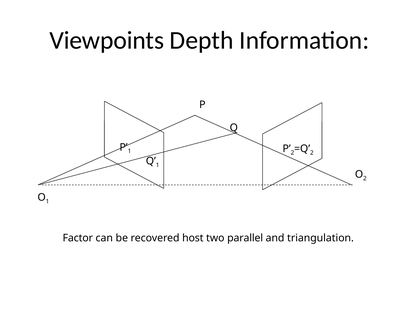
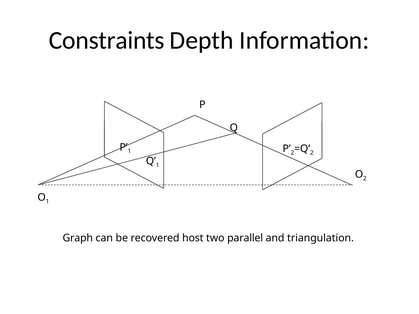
Viewpoints: Viewpoints -> Constraints
Factor: Factor -> Graph
